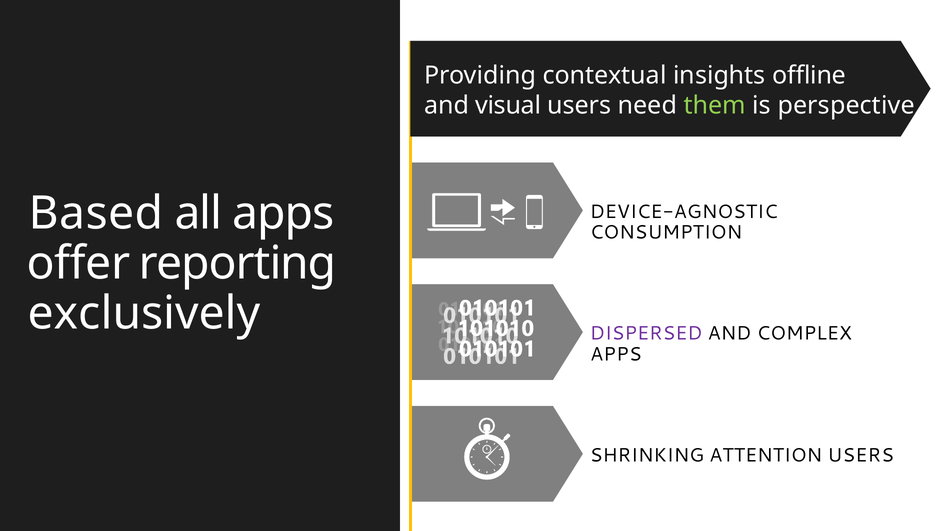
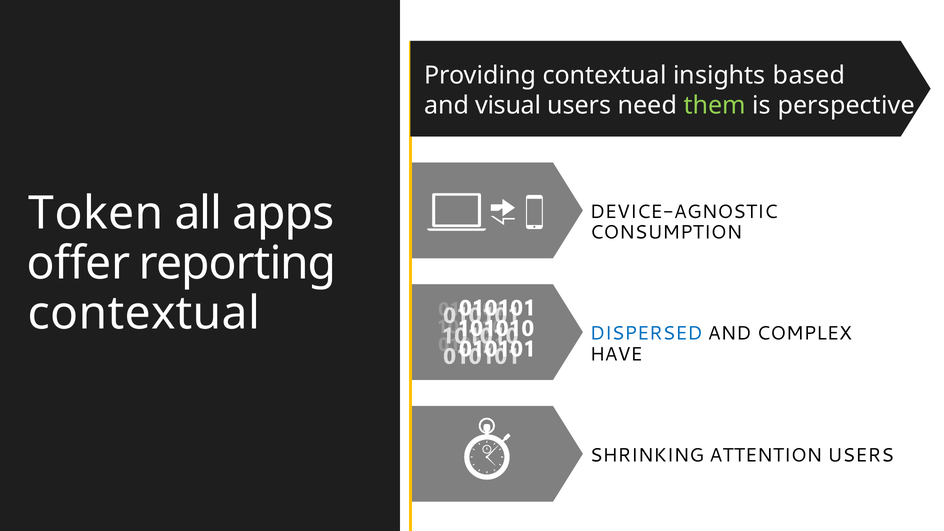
offline: offline -> based
Based: Based -> Token
exclusively at (144, 313): exclusively -> contextual
DISPERSED colour: purple -> blue
APPS at (616, 354): APPS -> HAVE
